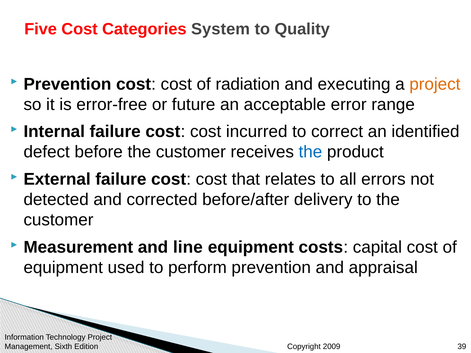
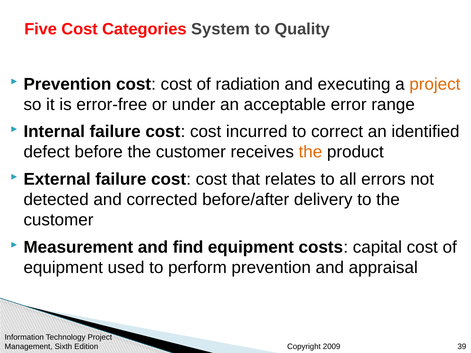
future: future -> under
the at (310, 152) colour: blue -> orange
line: line -> find
